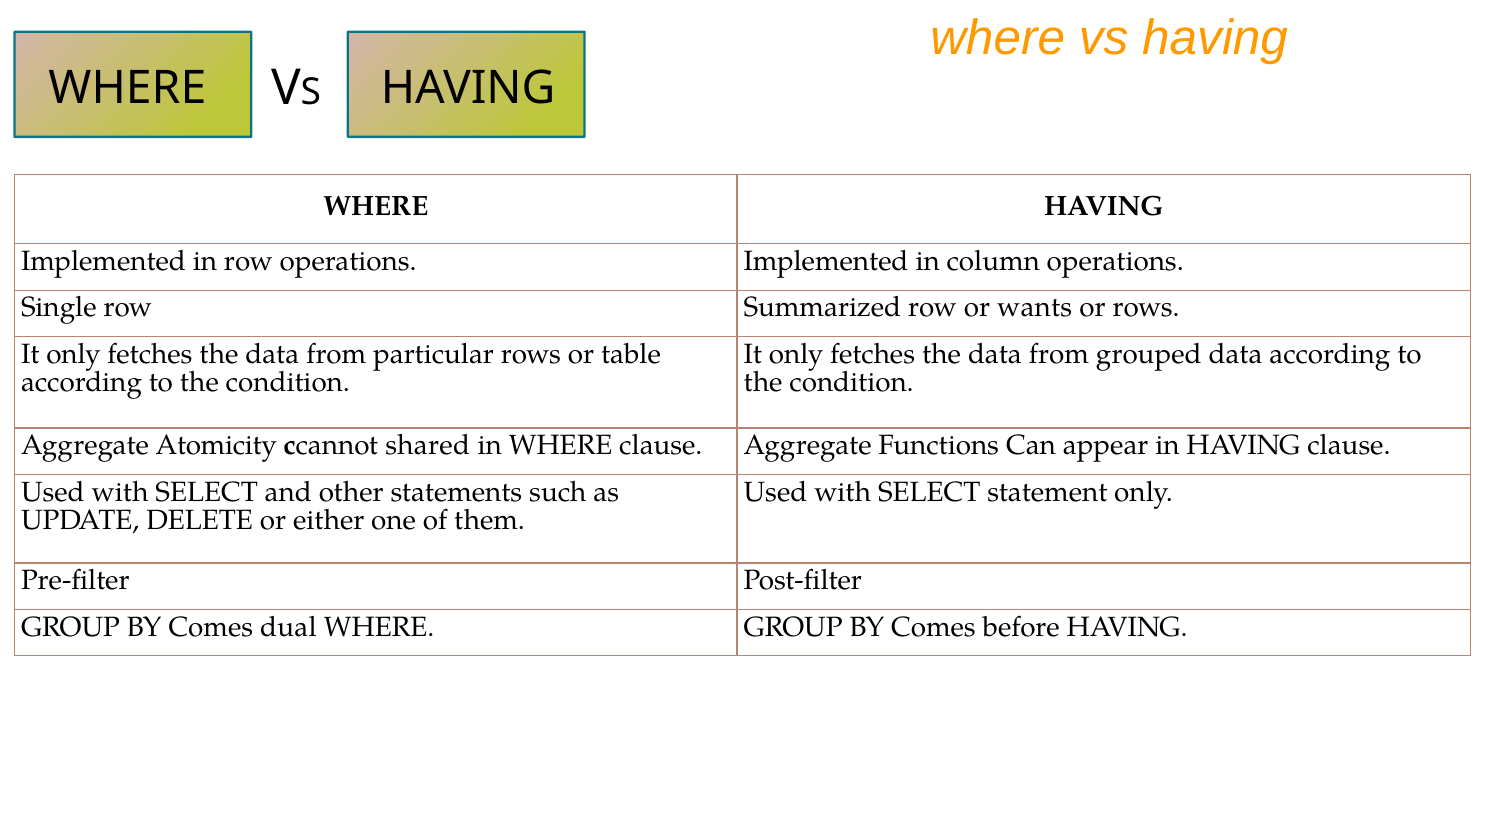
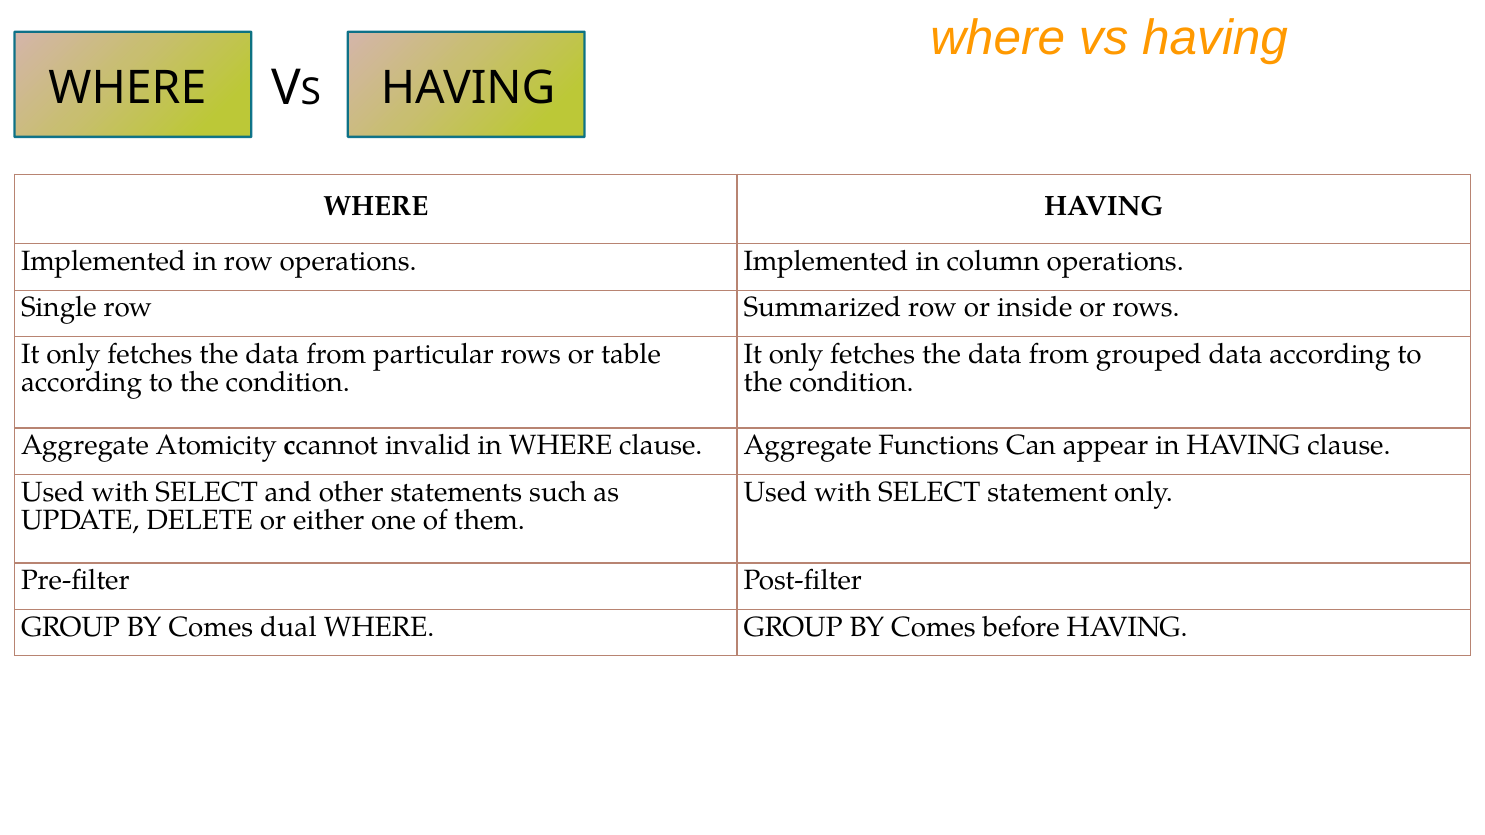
wants: wants -> inside
shared: shared -> invalid
